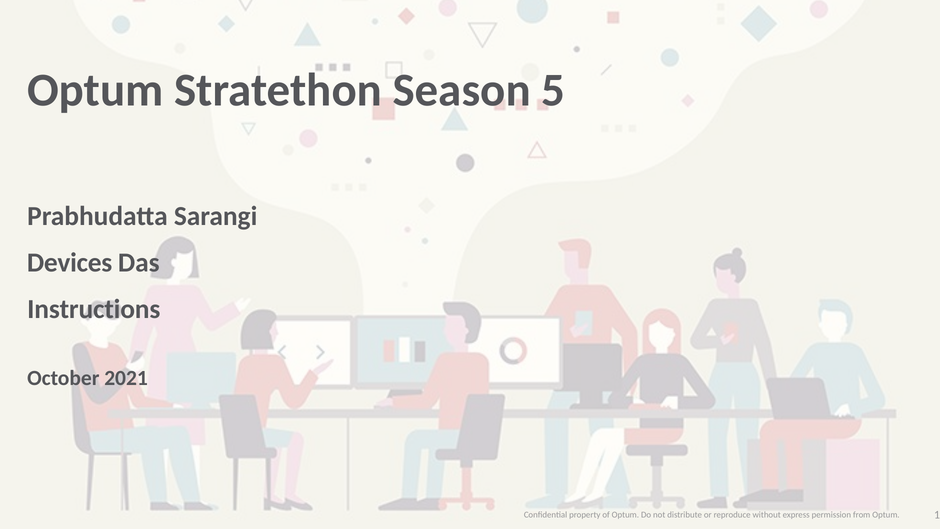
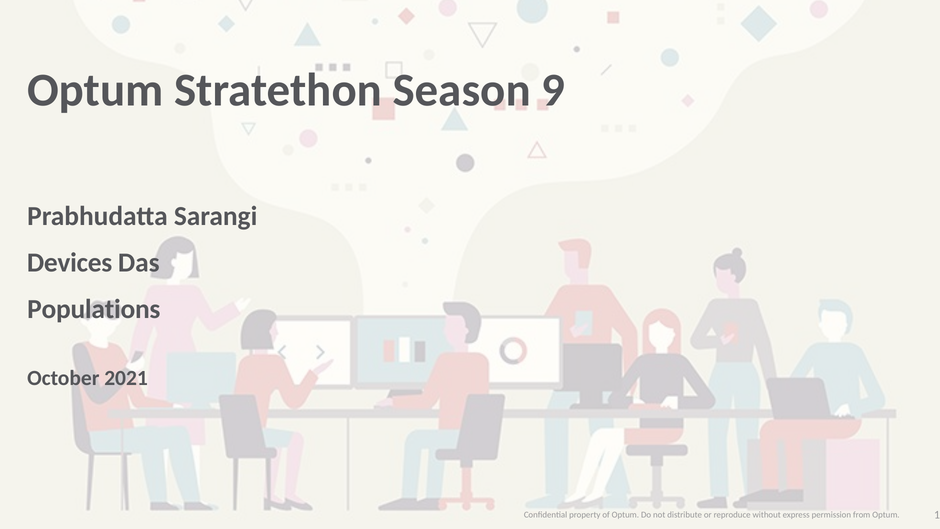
5: 5 -> 9
Instructions: Instructions -> Populations
